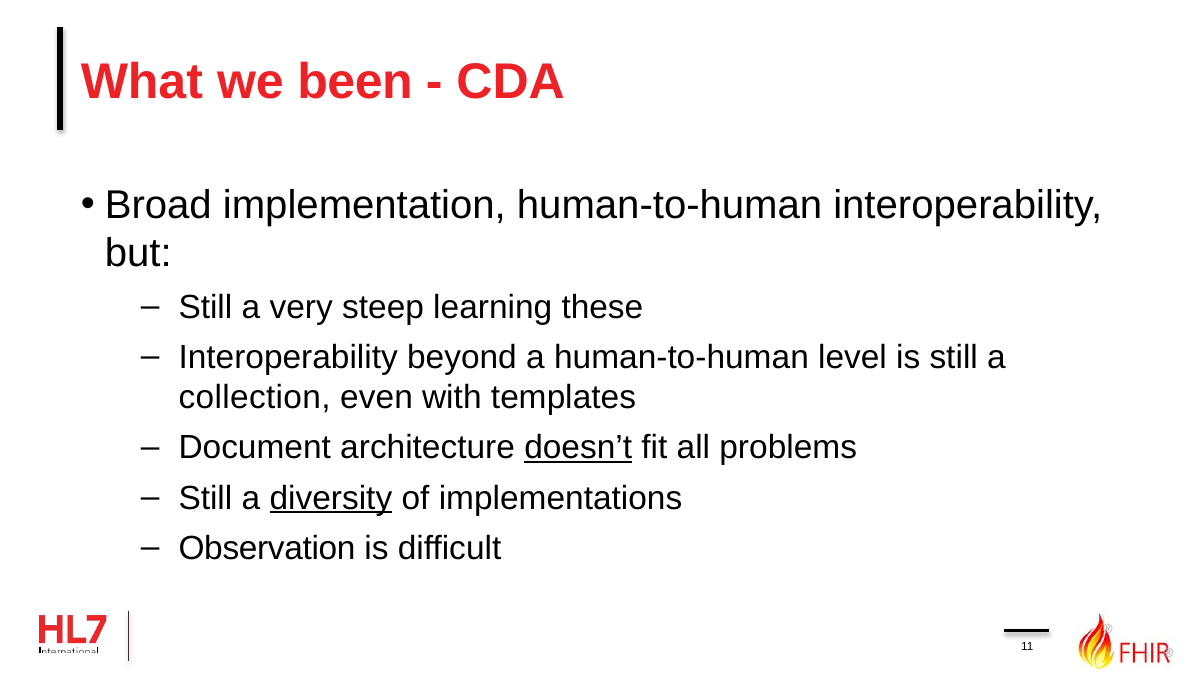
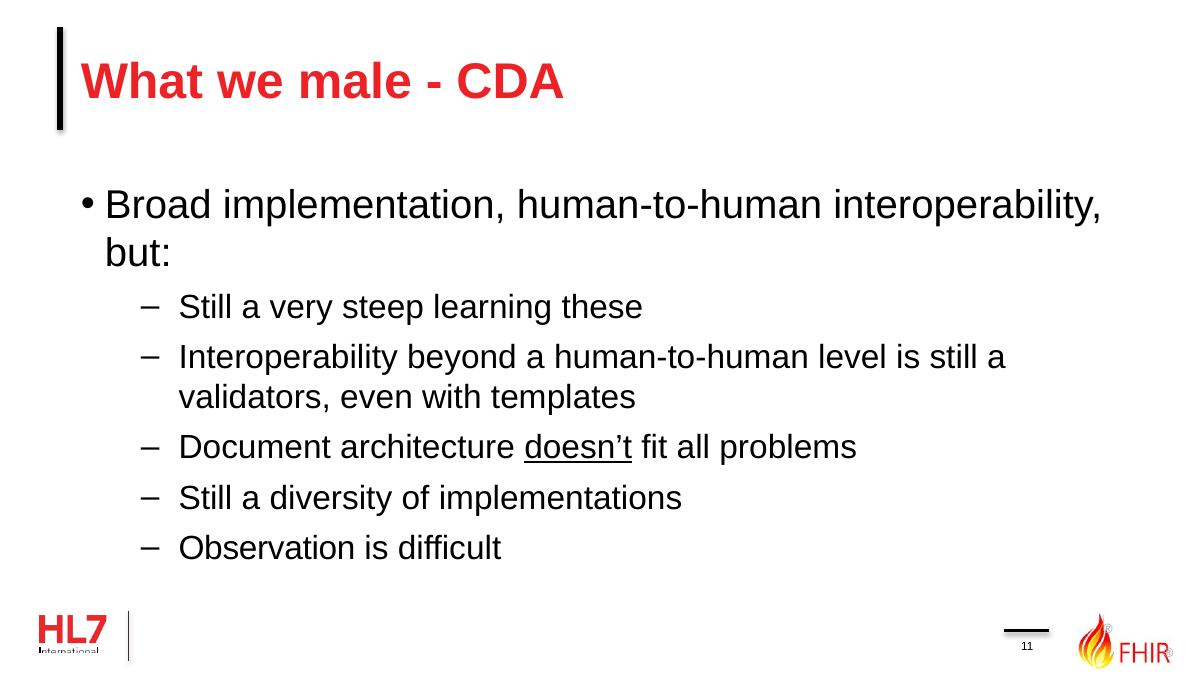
been: been -> male
collection: collection -> validators
diversity underline: present -> none
